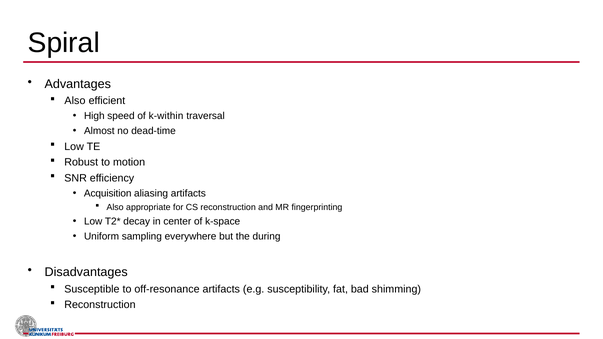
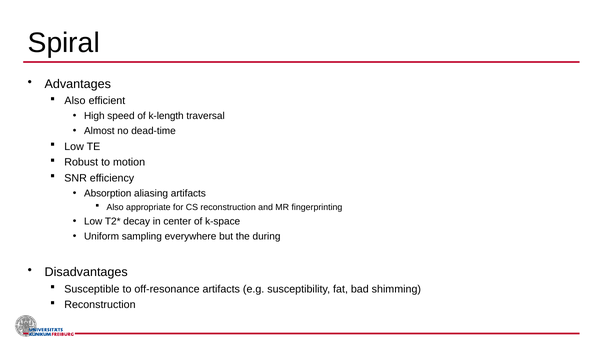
k-within: k-within -> k-length
Acquisition: Acquisition -> Absorption
